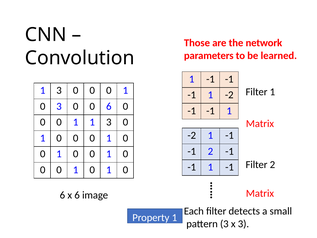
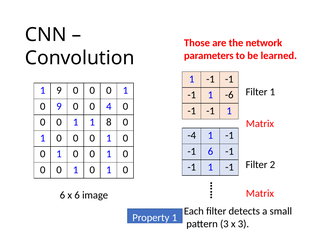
3 at (59, 90): 3 -> 9
-2 at (229, 95): -2 -> -6
0 3: 3 -> 9
0 0 6: 6 -> 4
1 1 3: 3 -> 8
-2 at (192, 135): -2 -> -4
-1 2: 2 -> 6
